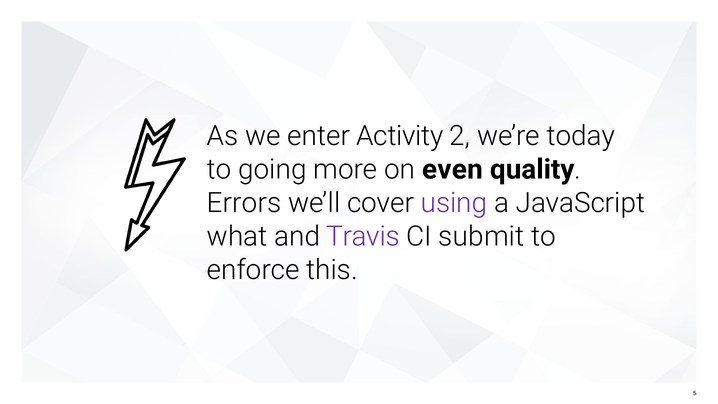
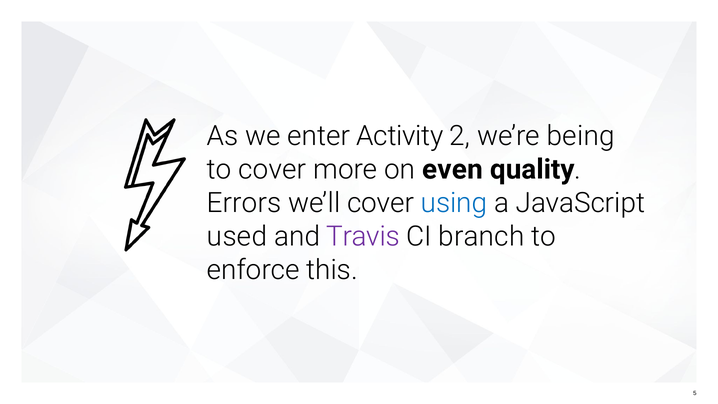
today: today -> being
to going: going -> cover
using colour: purple -> blue
what: what -> used
submit: submit -> branch
